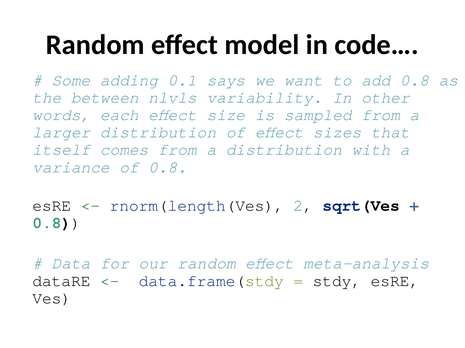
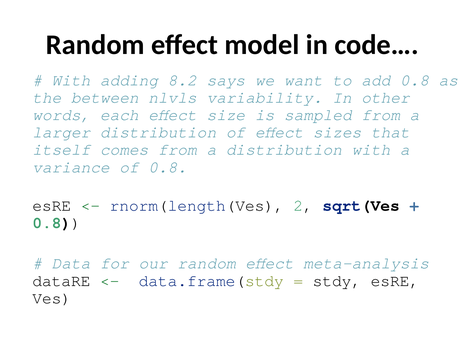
Some at (71, 80): Some -> With
0.1: 0.1 -> 8.2
